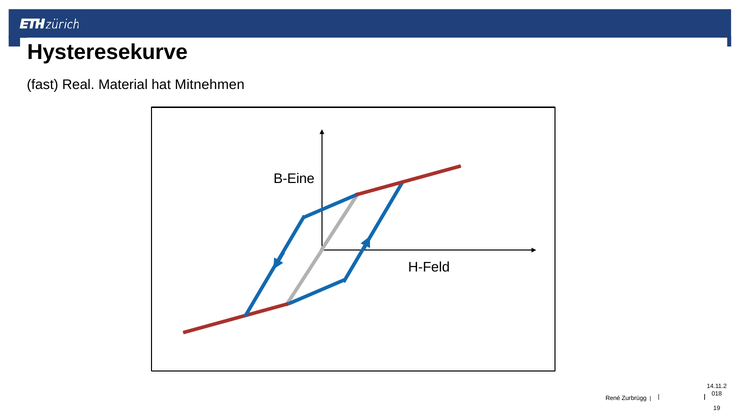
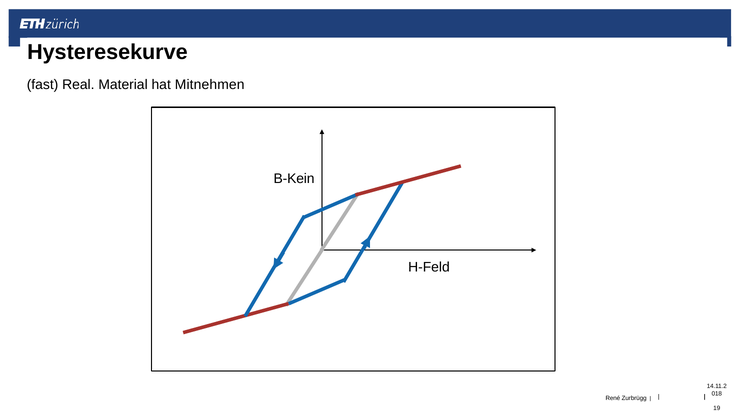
B-Eine: B-Eine -> B-Kein
